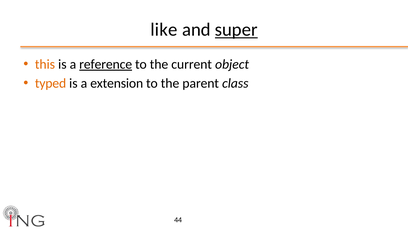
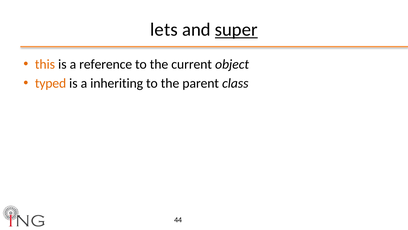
like: like -> lets
reference underline: present -> none
extension: extension -> inheriting
